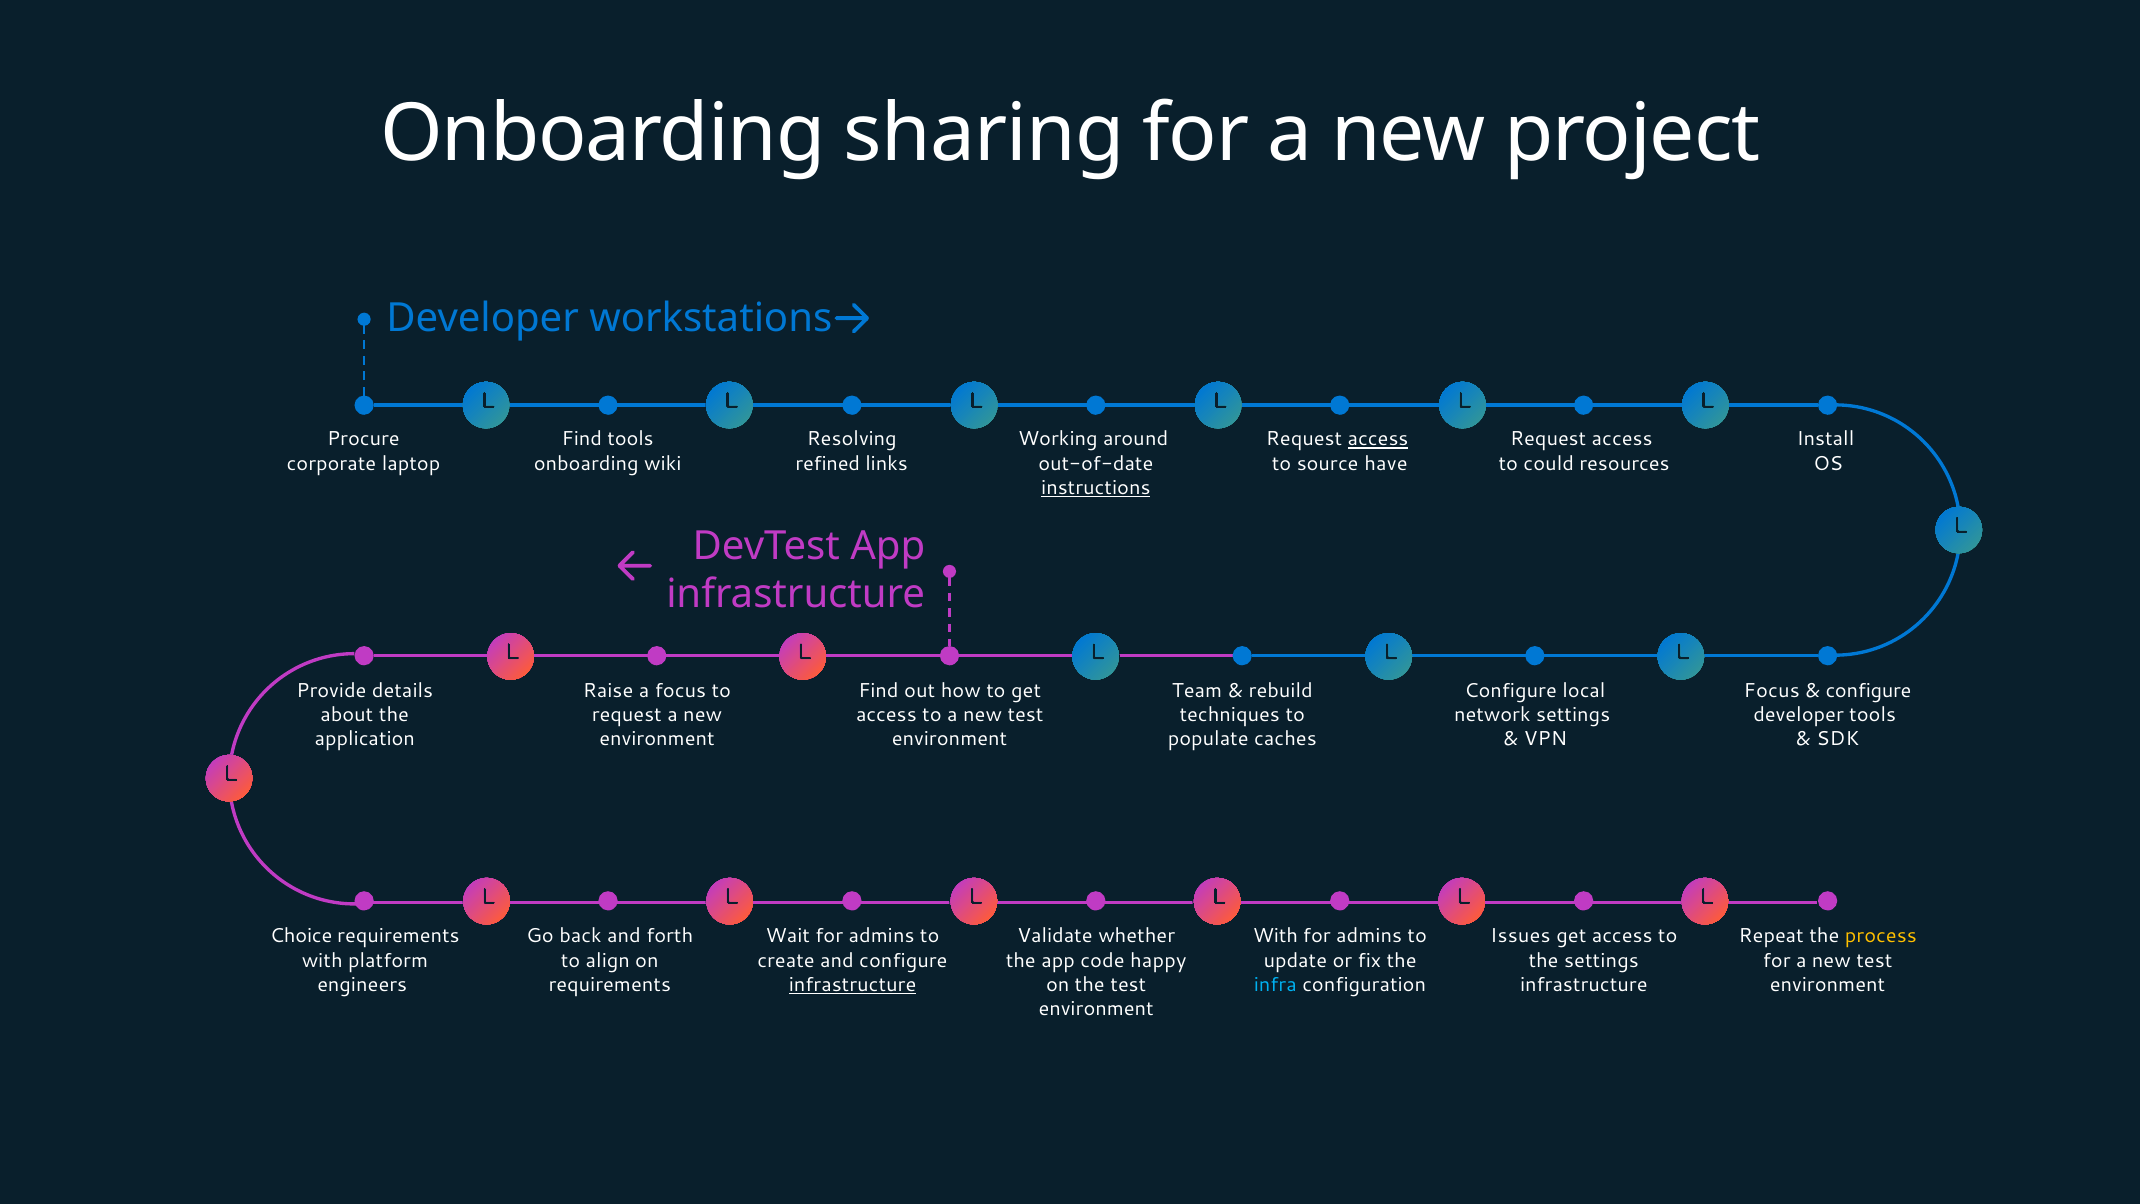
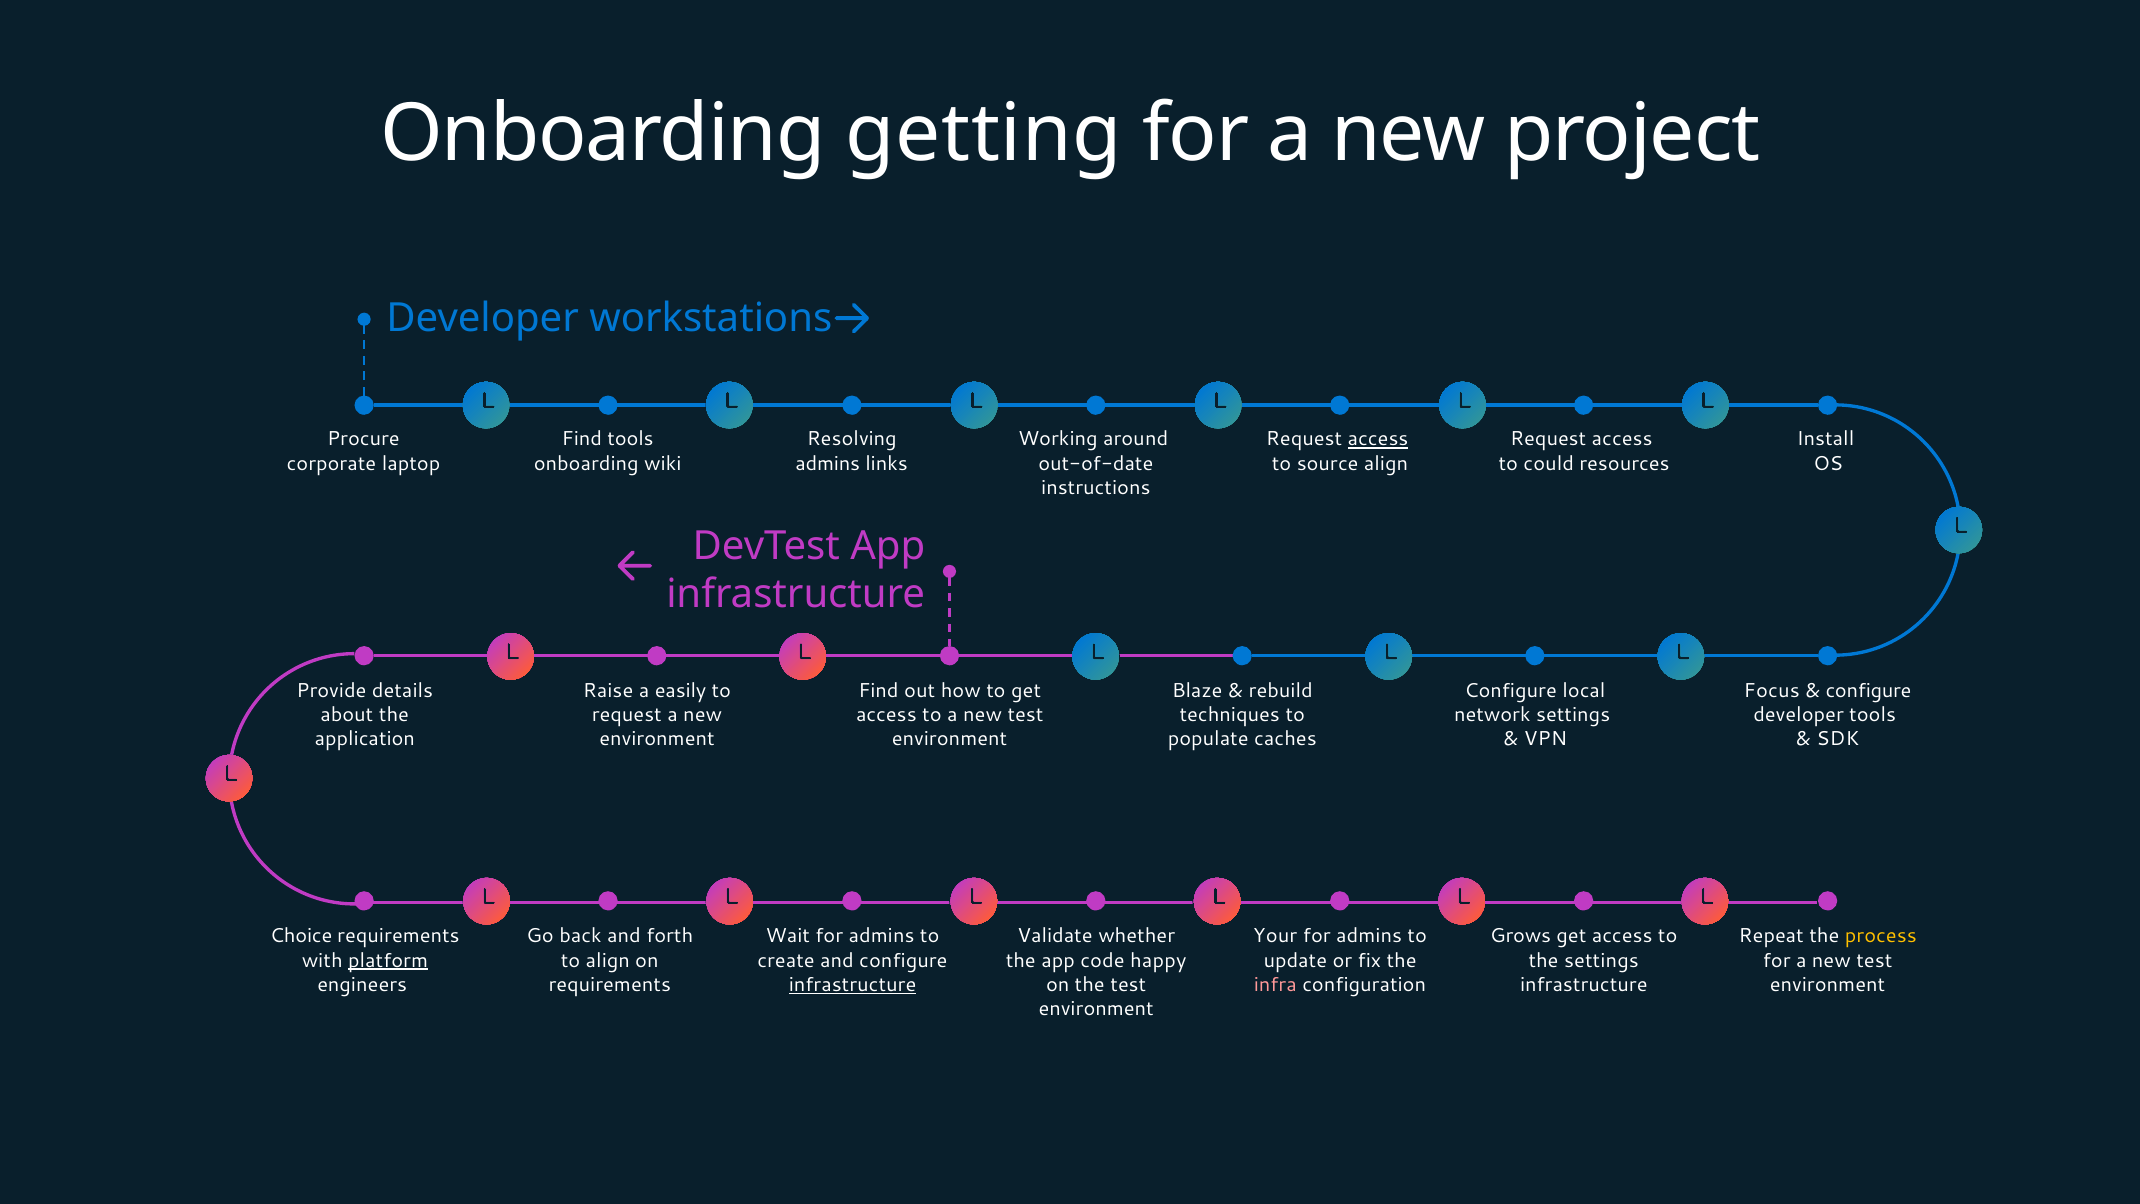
sharing: sharing -> getting
refined at (828, 463): refined -> admins
source have: have -> align
instructions underline: present -> none
a focus: focus -> easily
Team: Team -> Blaze
With at (1275, 936): With -> Your
Issues: Issues -> Grows
platform underline: none -> present
infra colour: light blue -> pink
